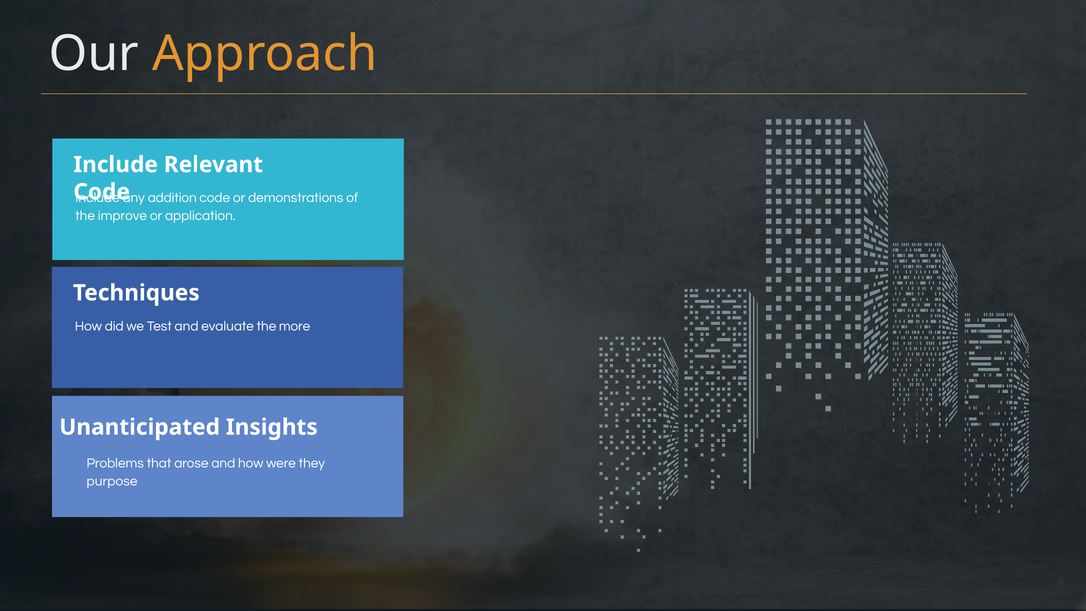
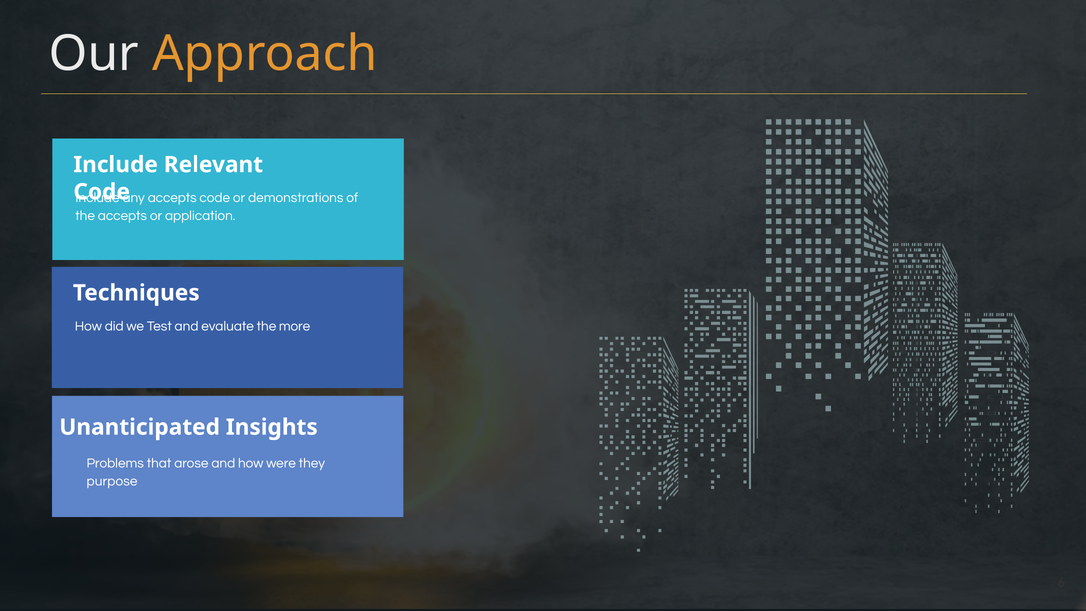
any addition: addition -> accepts
the improve: improve -> accepts
